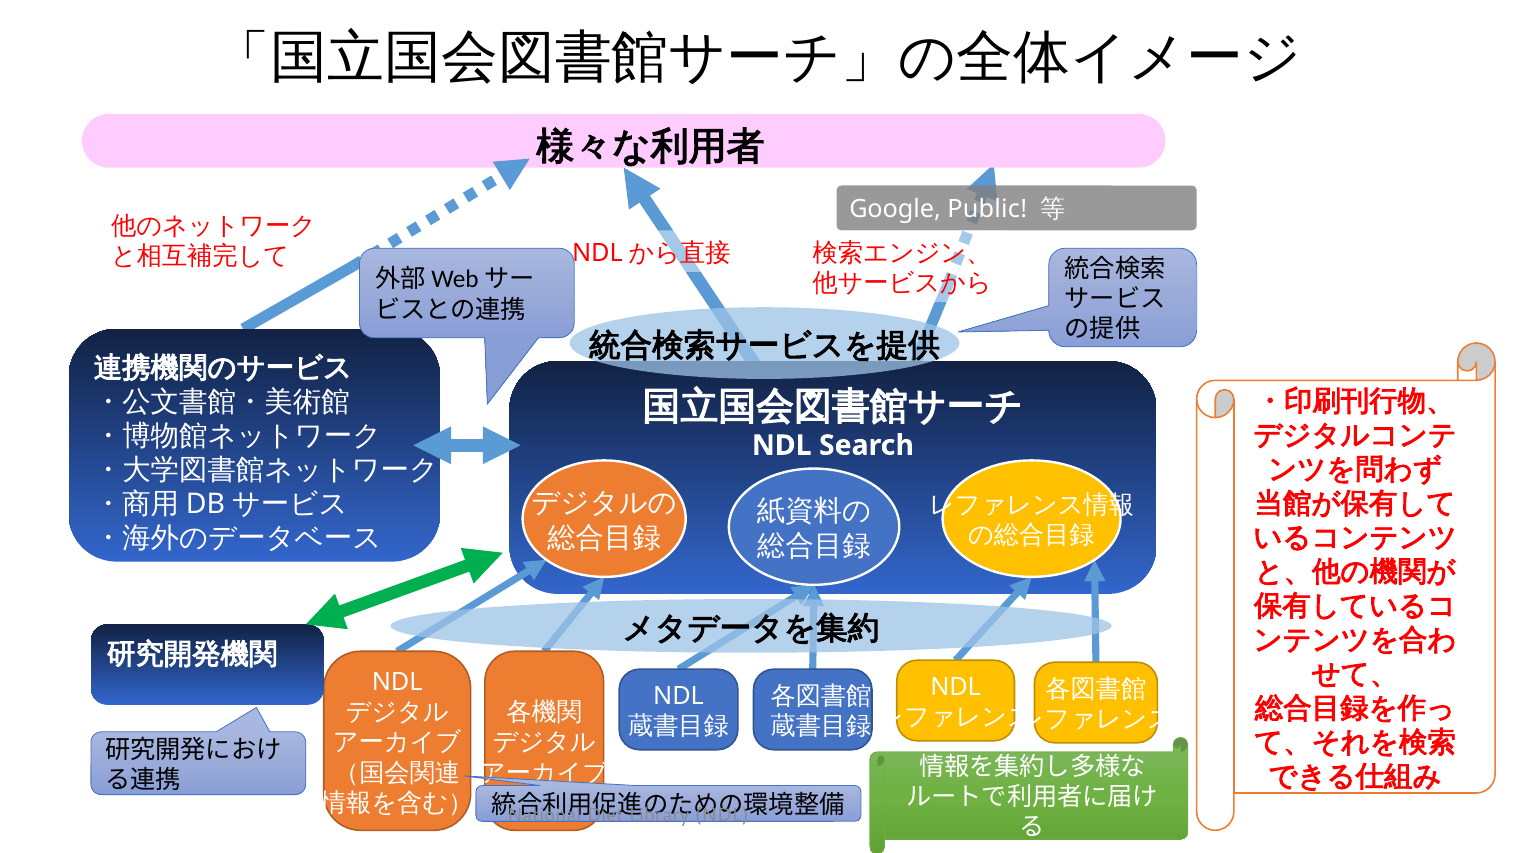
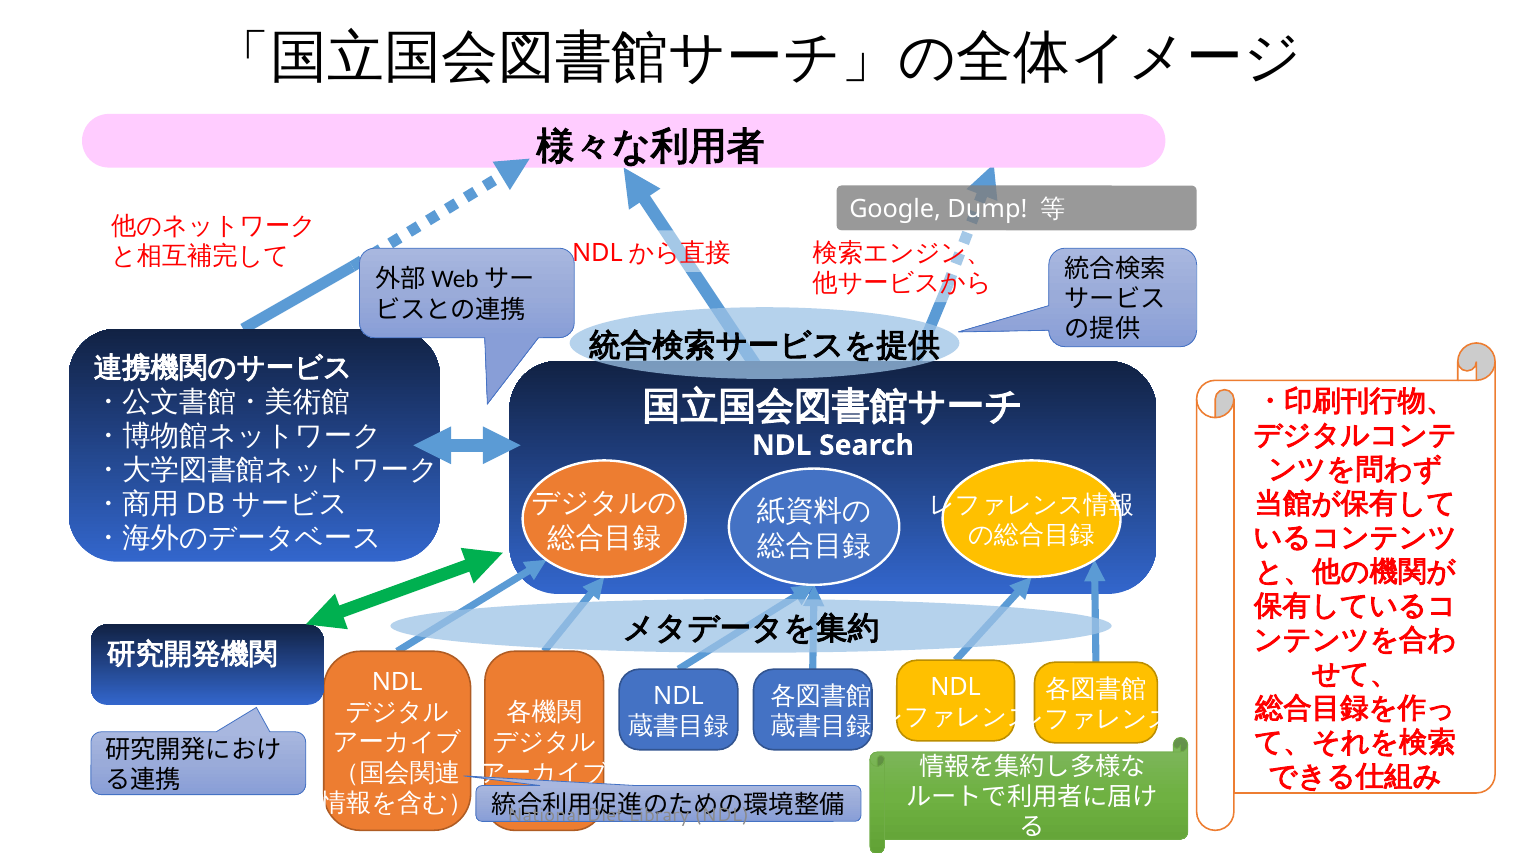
Public: Public -> Dump
